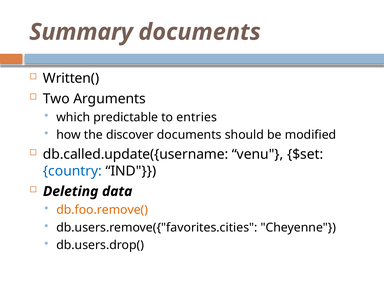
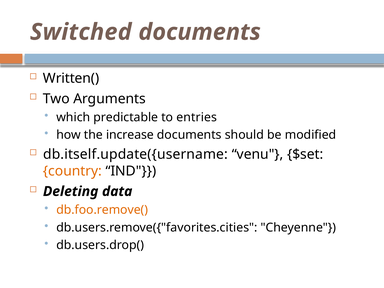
Summary: Summary -> Switched
discover: discover -> increase
db.called.update({username: db.called.update({username -> db.itself.update({username
country colour: blue -> orange
